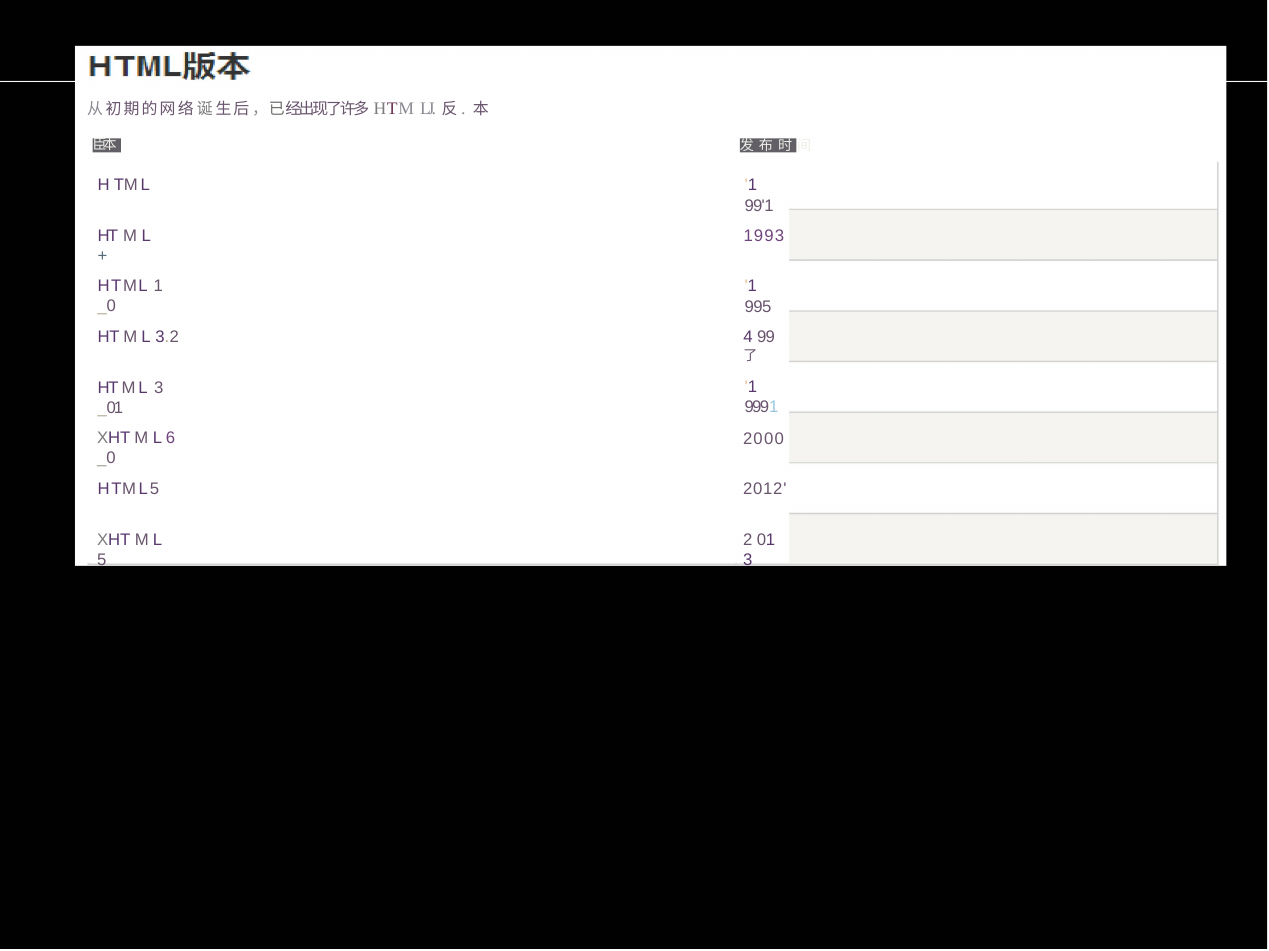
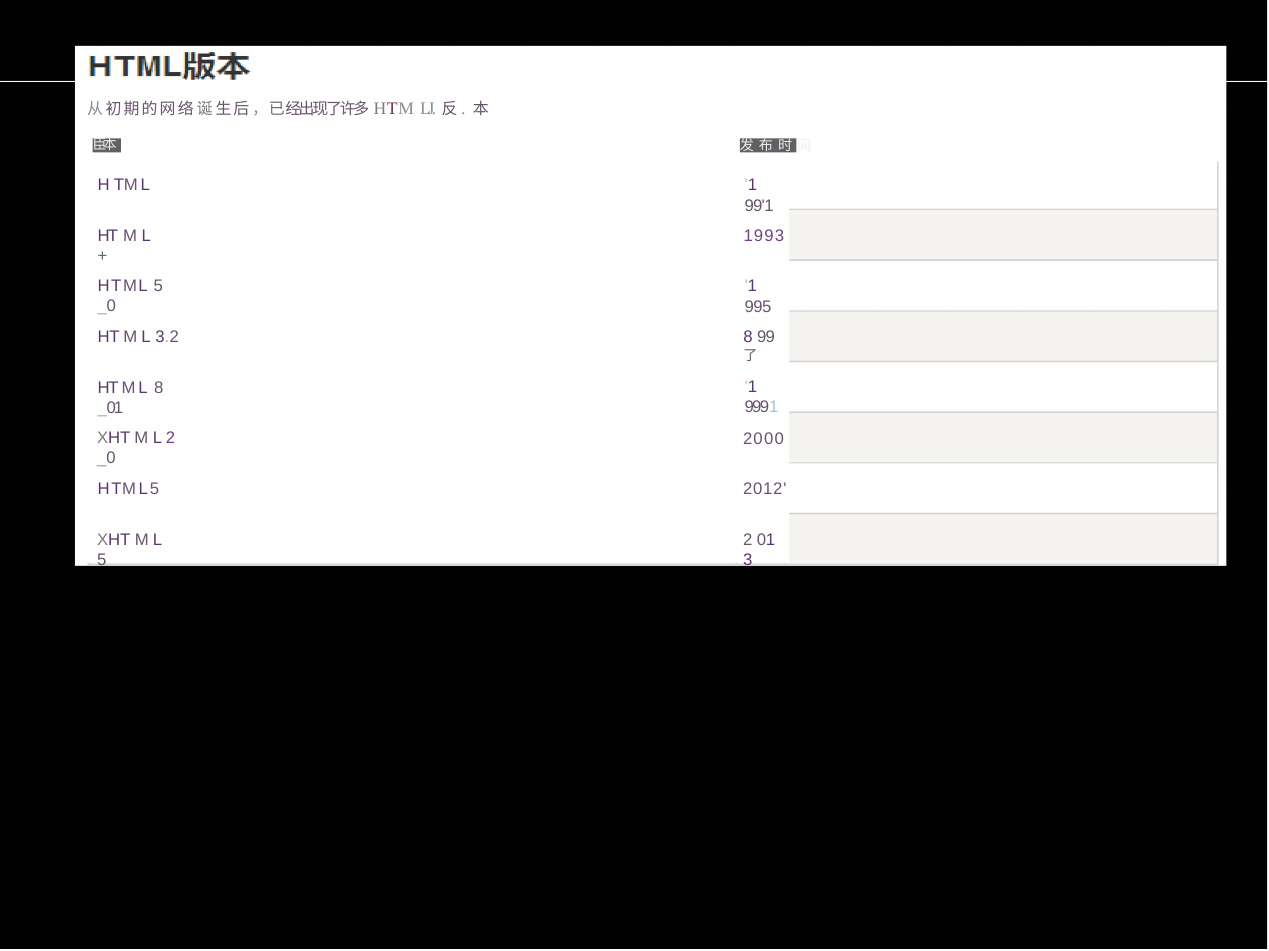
1 at (158, 286): 1 -> 5
3.2 4: 4 -> 8
L 3: 3 -> 8
L 6: 6 -> 2
